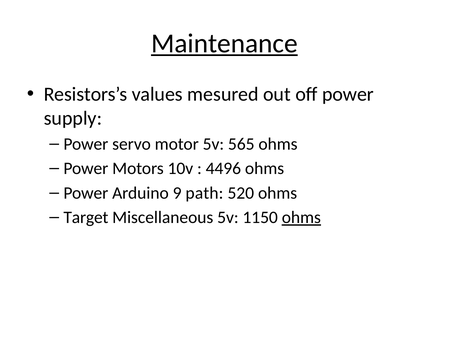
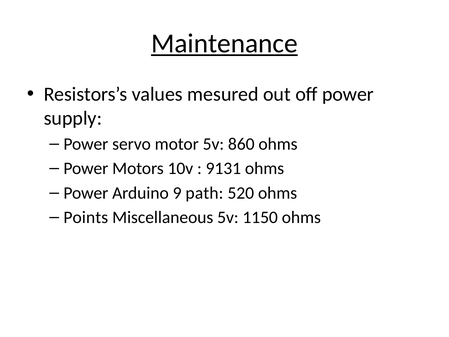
565: 565 -> 860
4496: 4496 -> 9131
Target: Target -> Points
ohms at (301, 217) underline: present -> none
